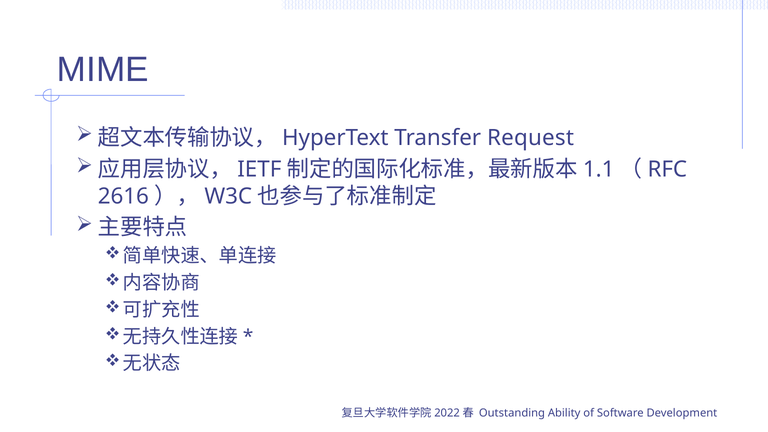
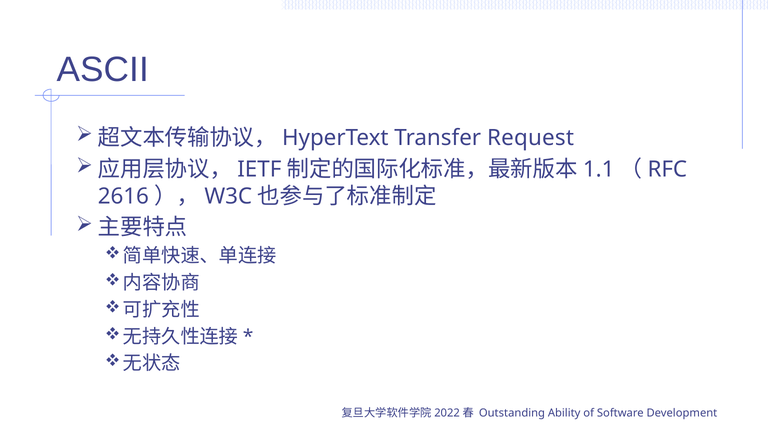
MIME: MIME -> ASCII
